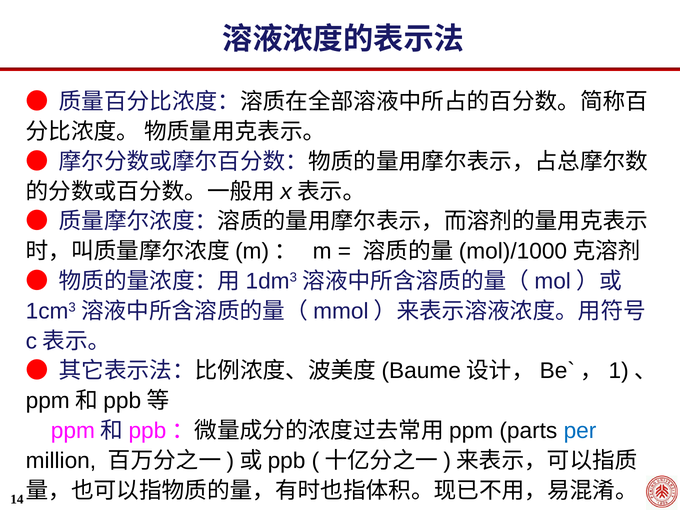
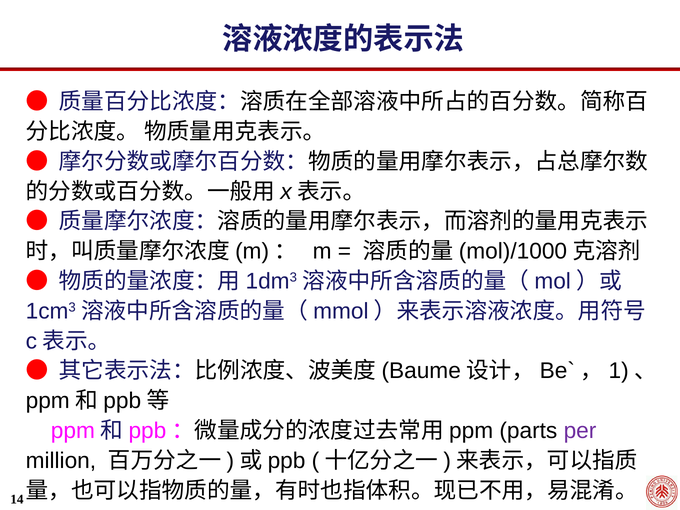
per colour: blue -> purple
